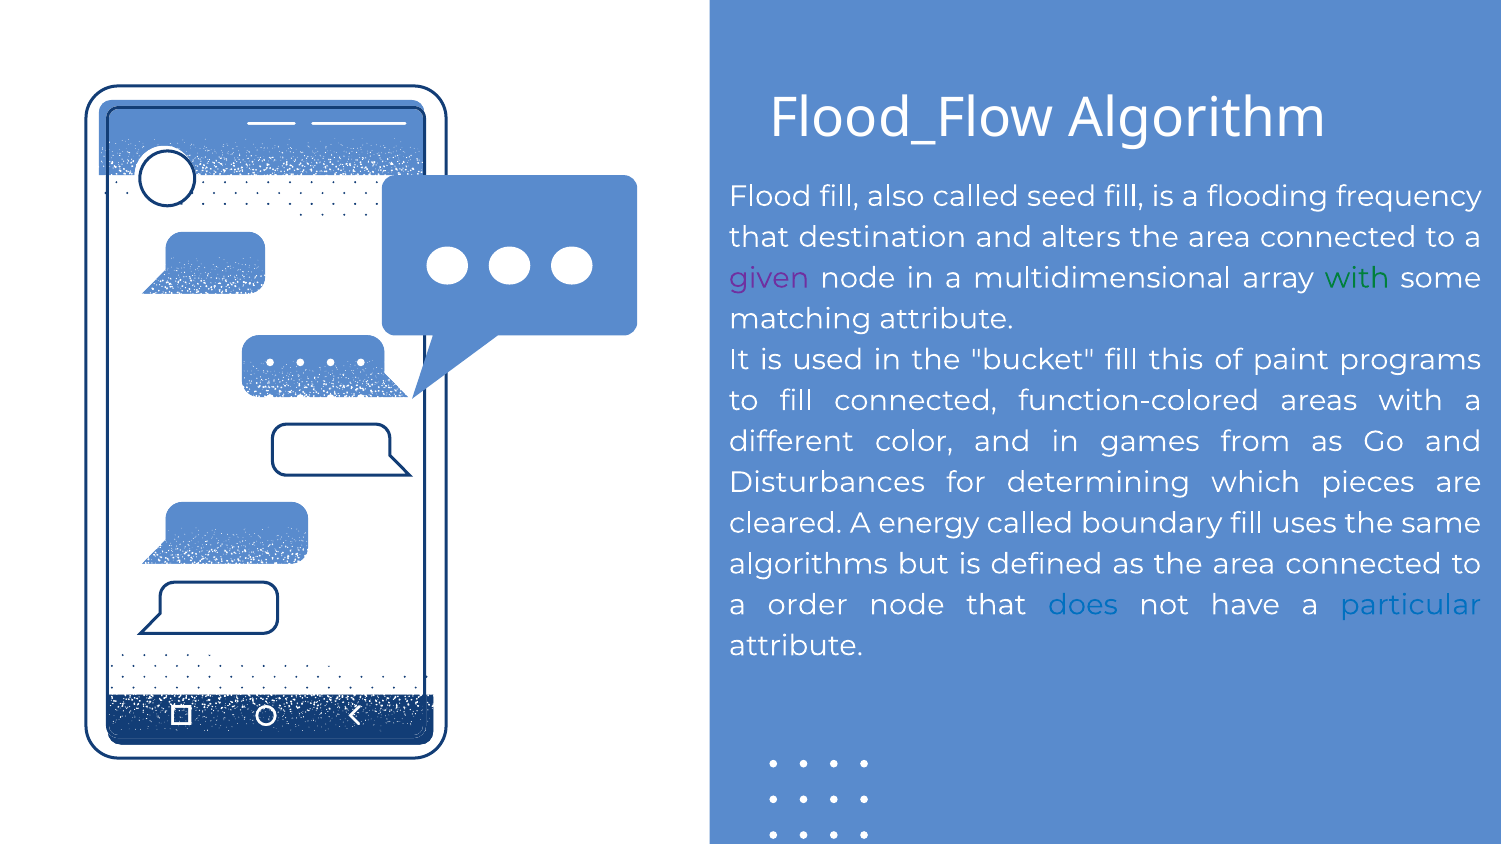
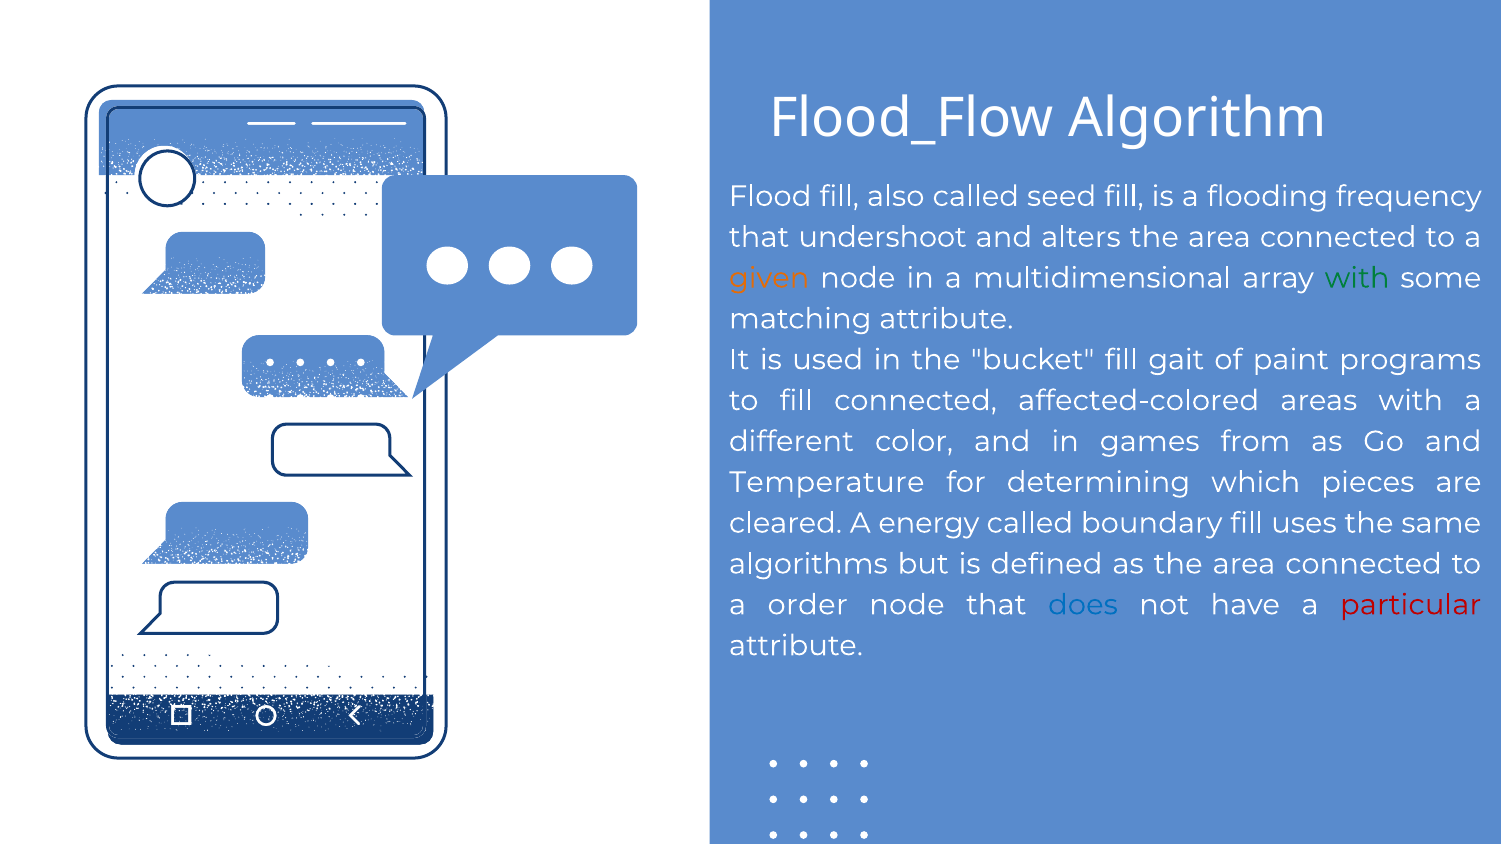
destination: destination -> undershoot
given colour: purple -> orange
this: this -> gait
function-colored: function-colored -> affected-colored
Disturbances: Disturbances -> Temperature
particular colour: blue -> red
